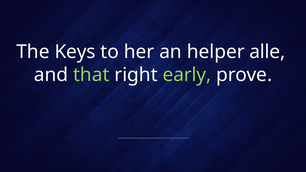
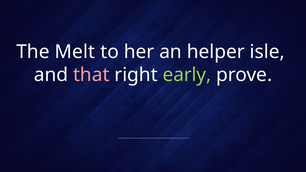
Keys: Keys -> Melt
alle: alle -> isle
that colour: light green -> pink
